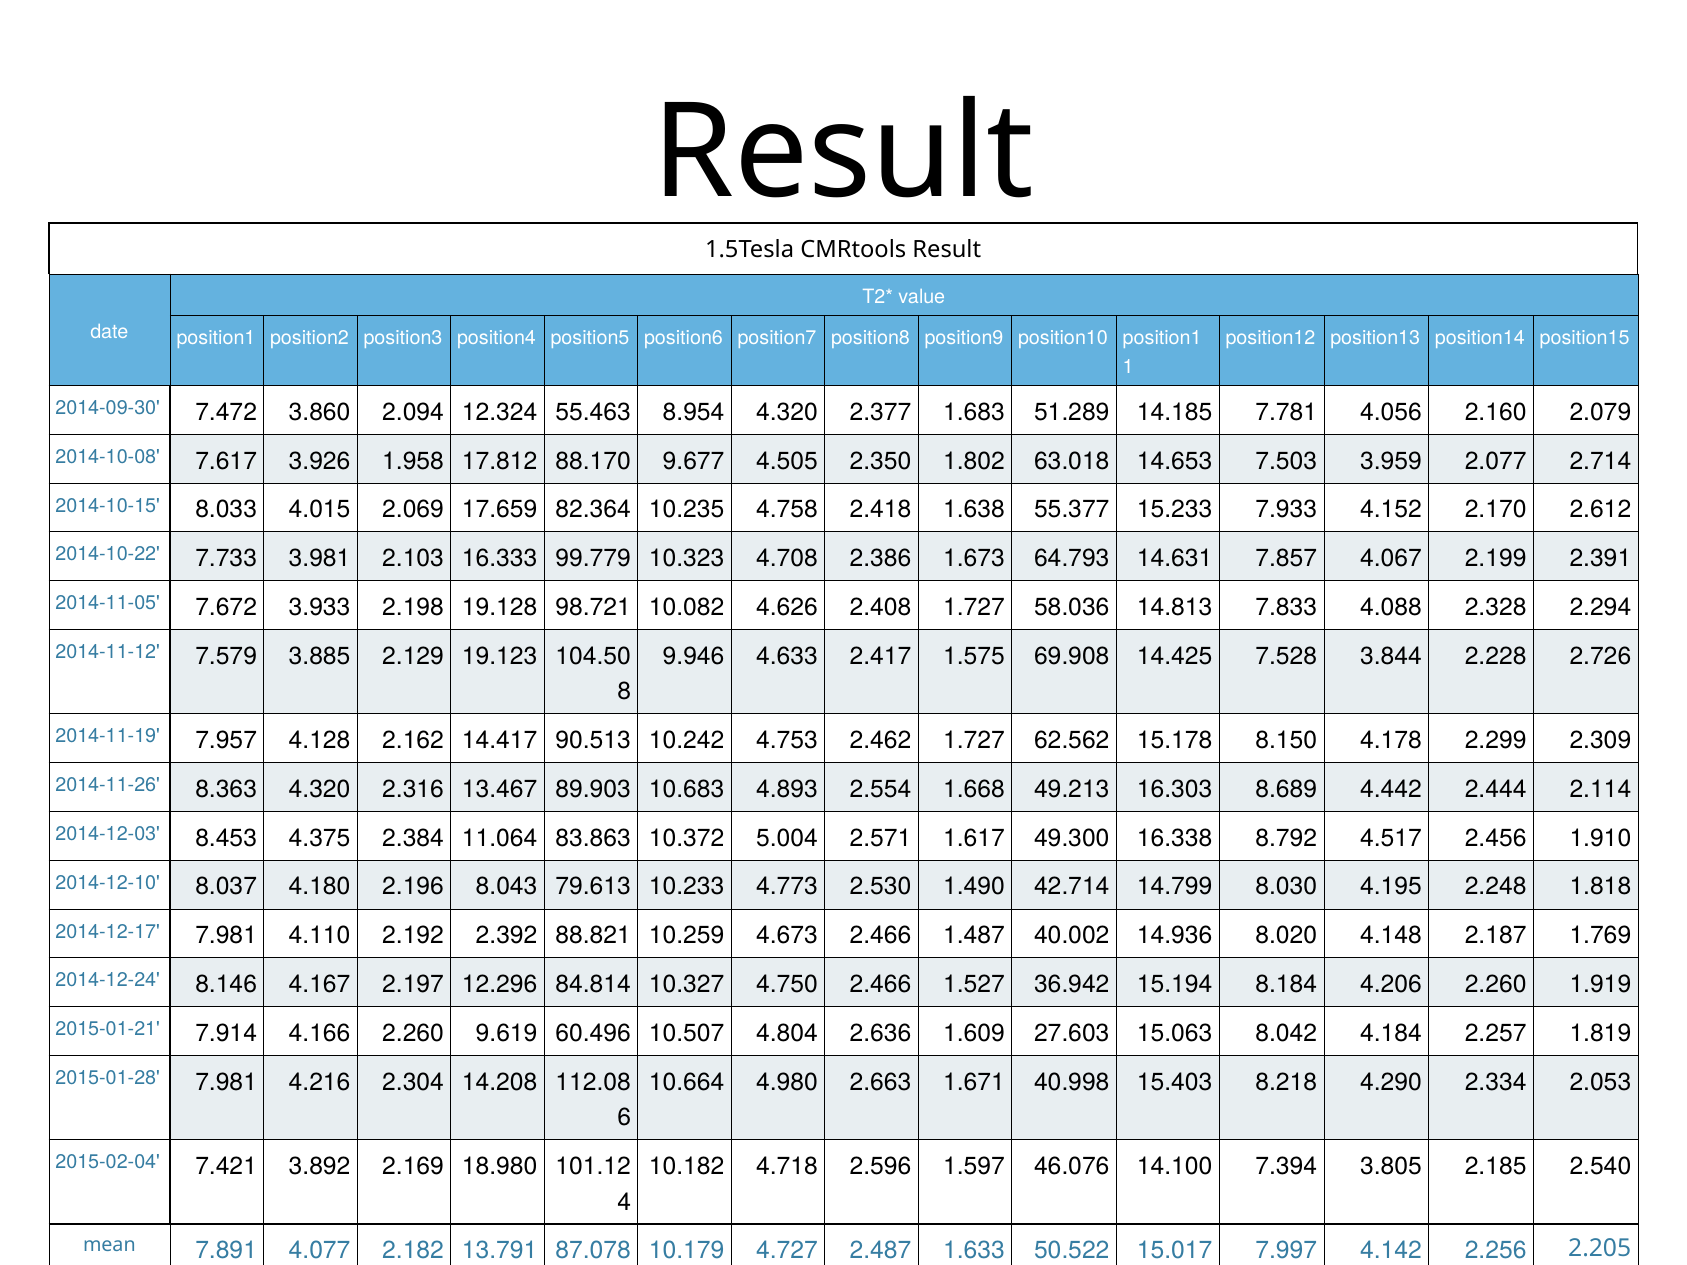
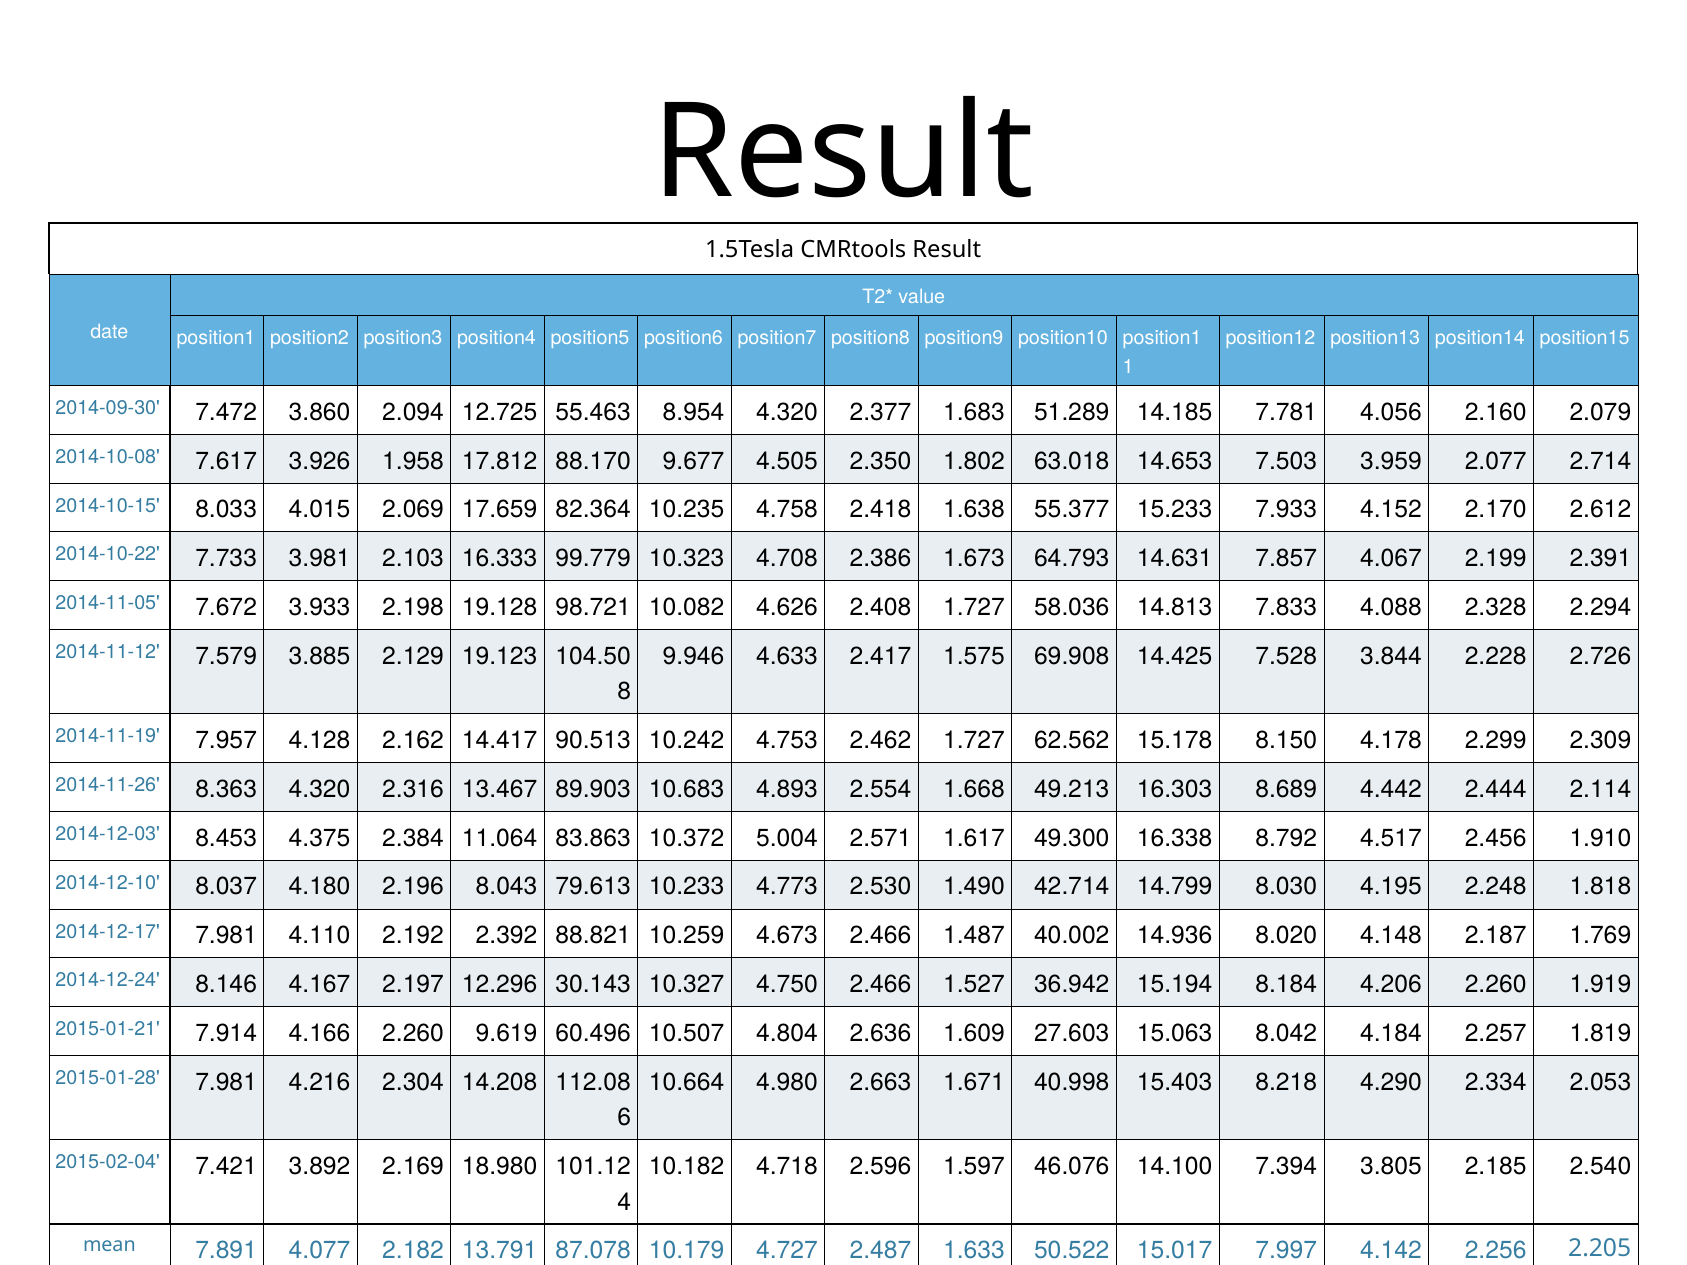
12.324: 12.324 -> 12.725
84.814: 84.814 -> 30.143
